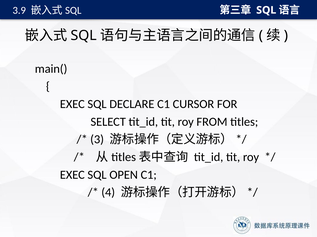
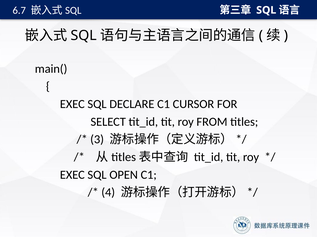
3.9: 3.9 -> 6.7
